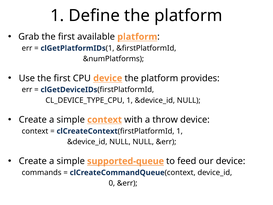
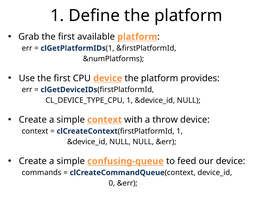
supported-queue: supported-queue -> confusing-queue
